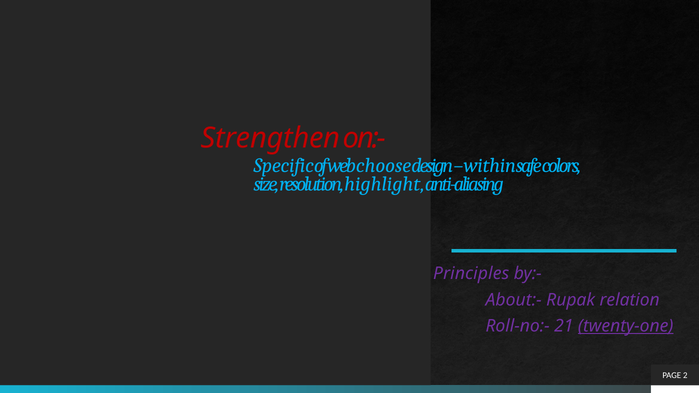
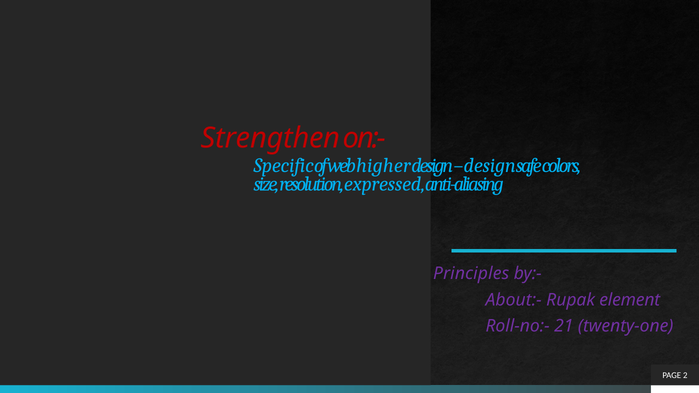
choose: choose -> higher
within at (490, 165): within -> design
highlight: highlight -> expressed
relation: relation -> element
twenty-one underline: present -> none
